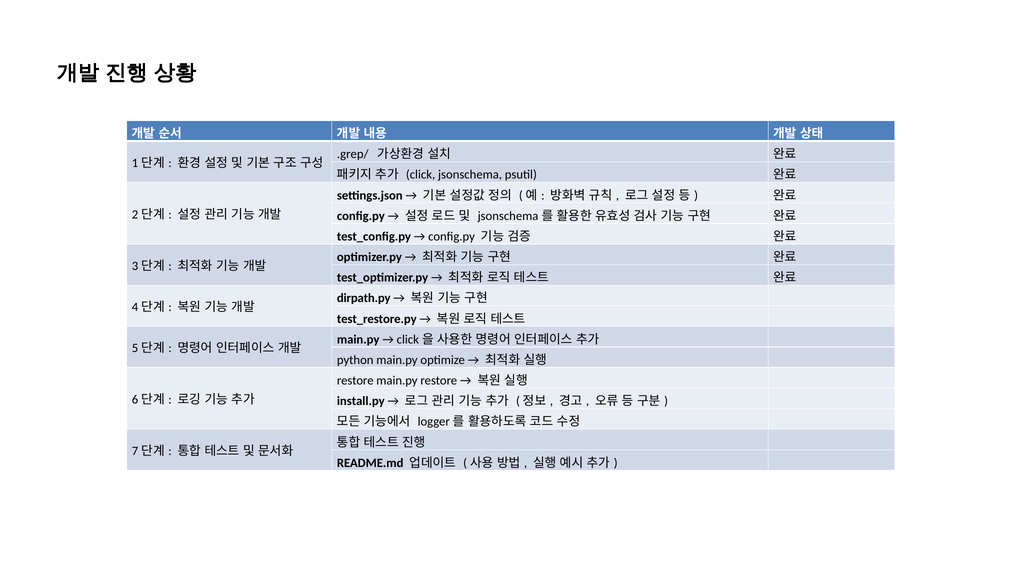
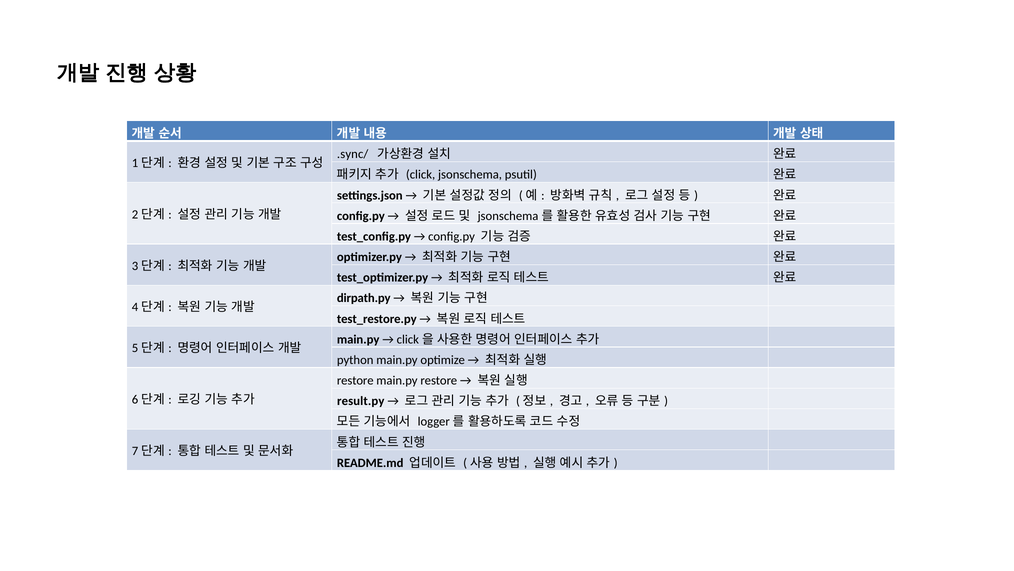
.grep/: .grep/ -> .sync/
install.py: install.py -> result.py
